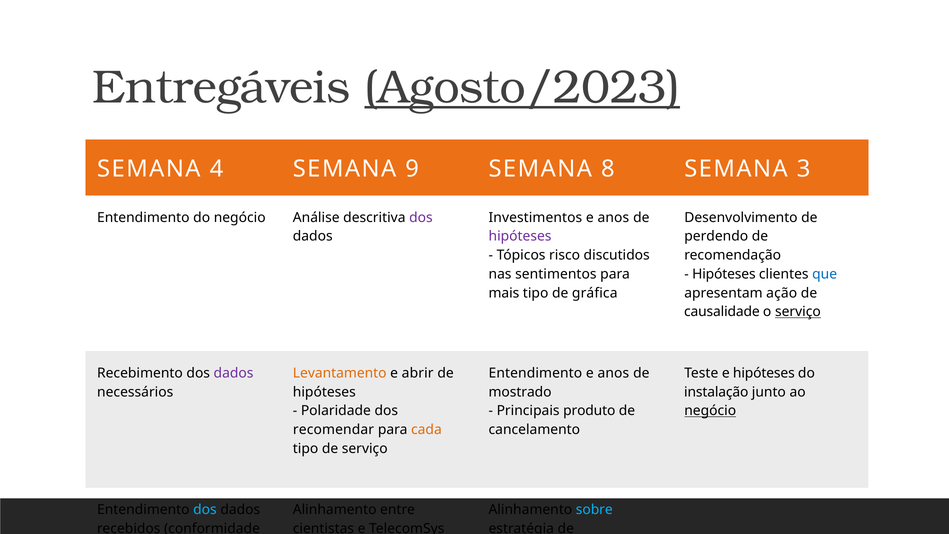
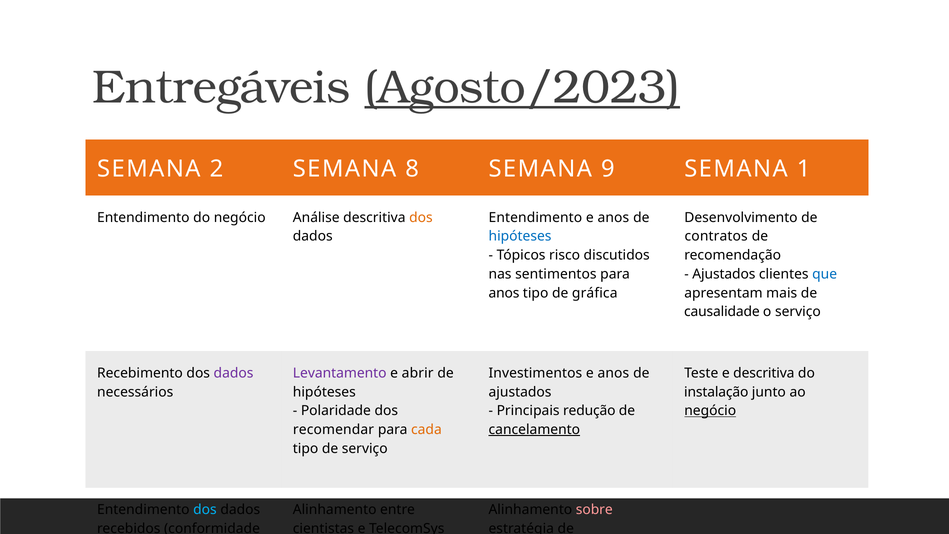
4: 4 -> 2
9: 9 -> 8
8: 8 -> 9
3: 3 -> 1
dos at (421, 217) colour: purple -> orange
Investimentos at (535, 217): Investimentos -> Entendimento
hipóteses at (520, 236) colour: purple -> blue
perdendo: perdendo -> contratos
Hipóteses at (724, 274): Hipóteses -> Ajustados
mais at (504, 293): mais -> anos
ação: ação -> mais
serviço at (798, 312) underline: present -> none
Levantamento colour: orange -> purple
Entendimento at (535, 373): Entendimento -> Investimentos
e hipóteses: hipóteses -> descritiva
mostrado at (520, 392): mostrado -> ajustados
produto: produto -> redução
cancelamento underline: none -> present
sobre colour: light blue -> pink
